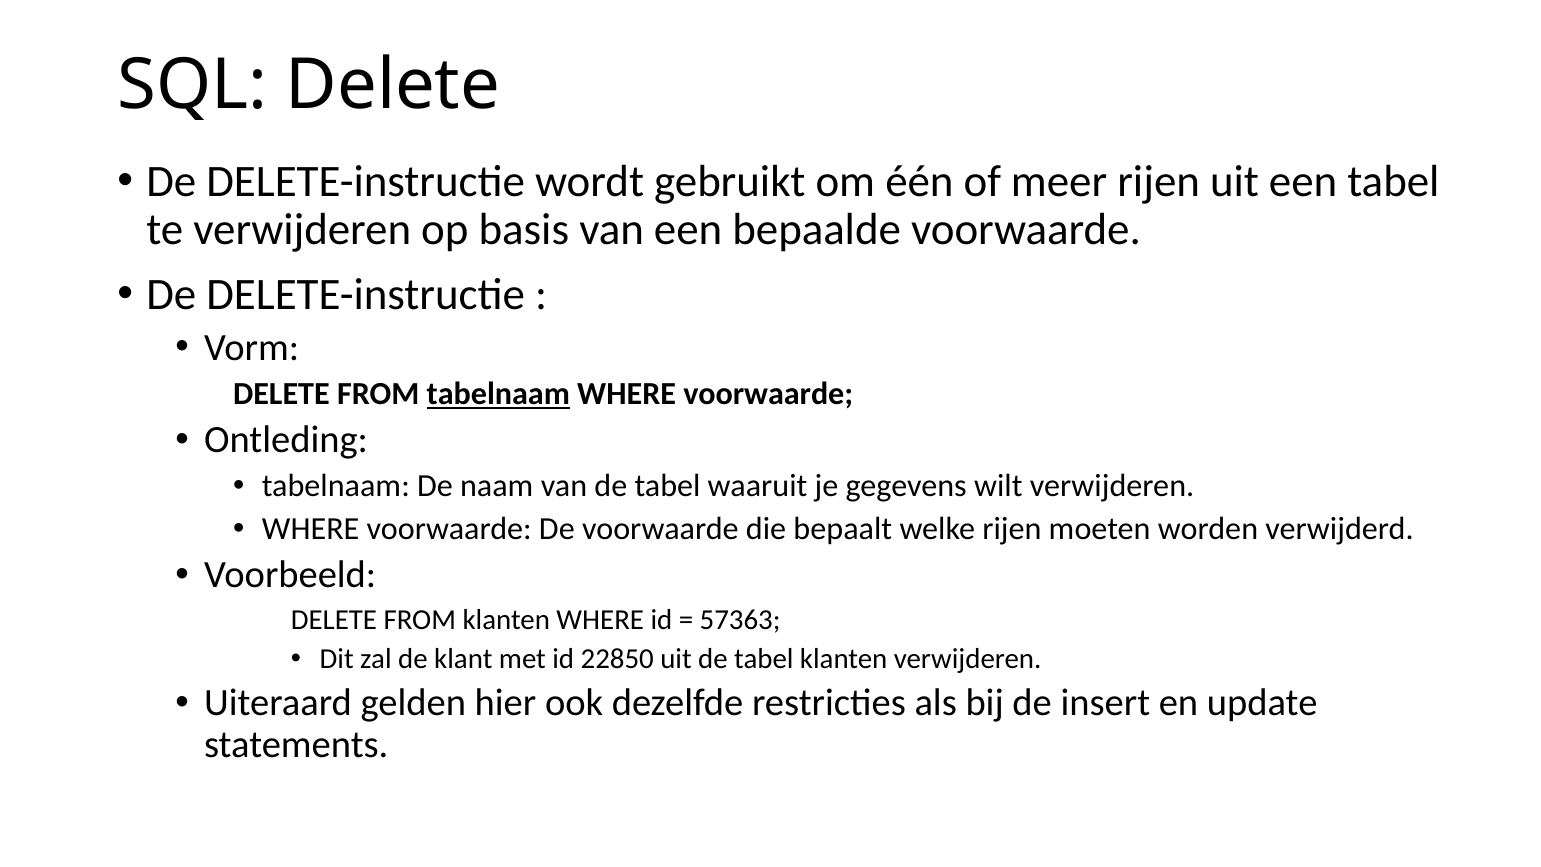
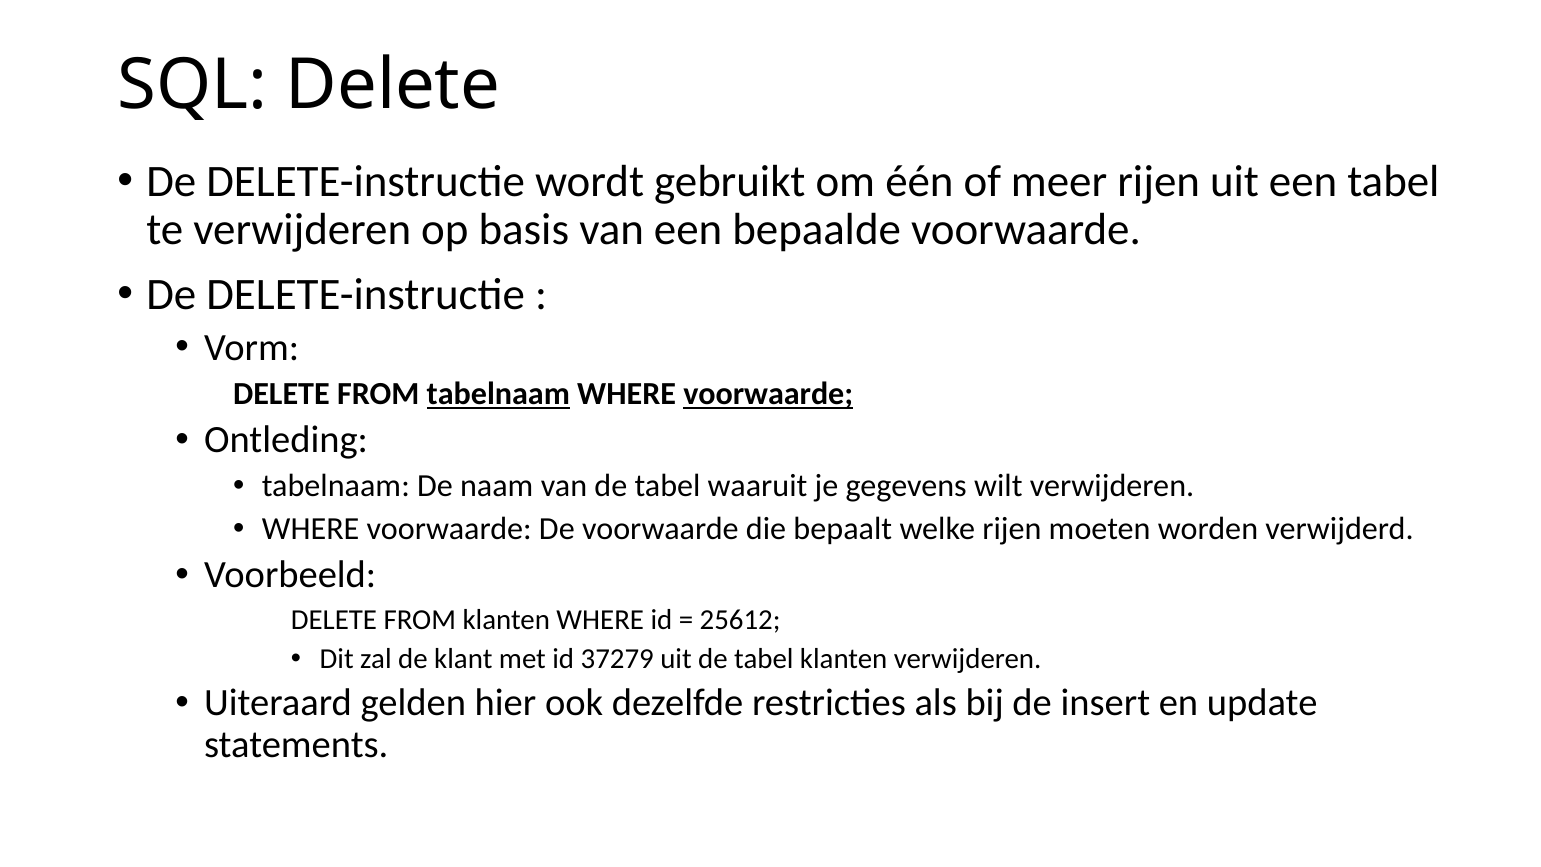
voorwaarde at (768, 394) underline: none -> present
57363: 57363 -> 25612
22850: 22850 -> 37279
